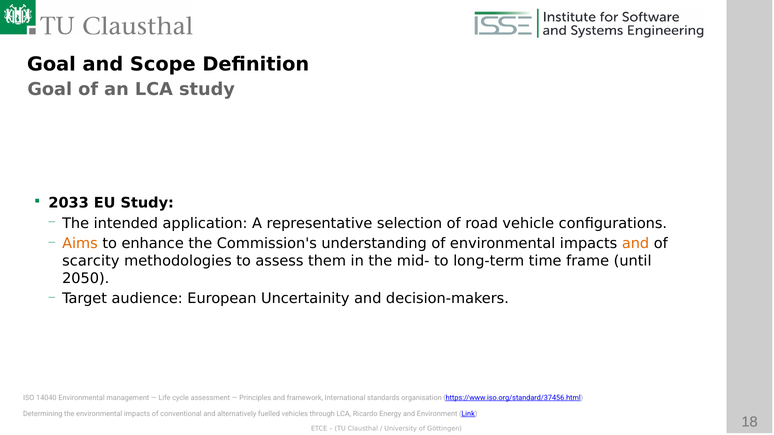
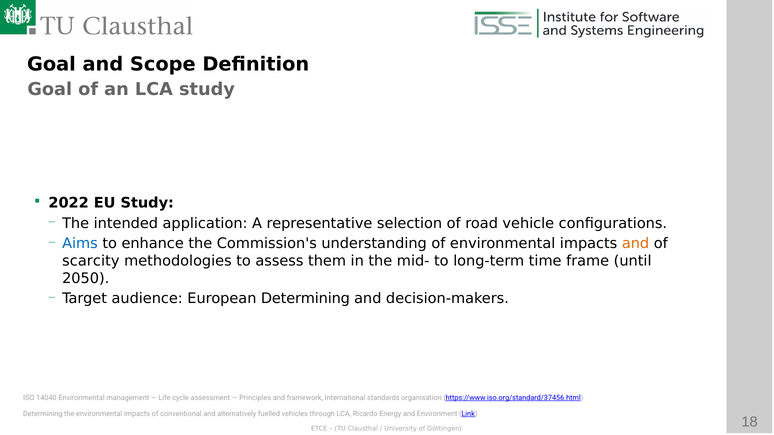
2033: 2033 -> 2022
Aims colour: orange -> blue
European Uncertainity: Uncertainity -> Determining
